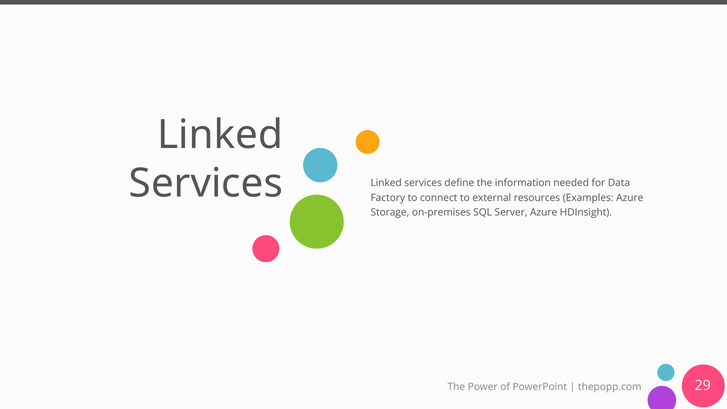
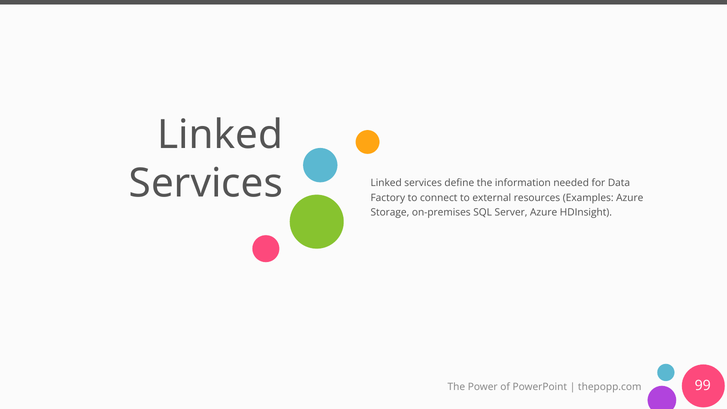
29: 29 -> 99
